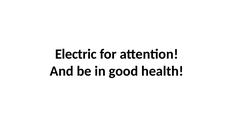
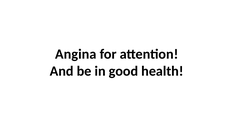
Electric: Electric -> Angina
